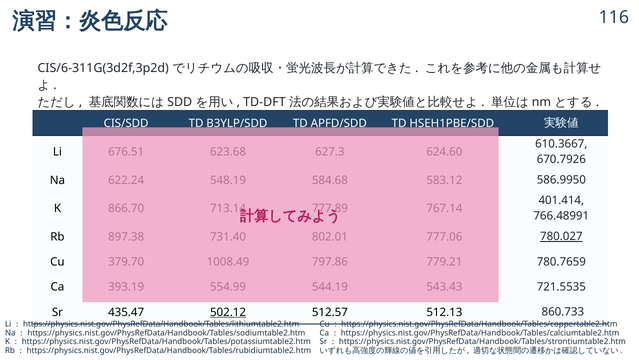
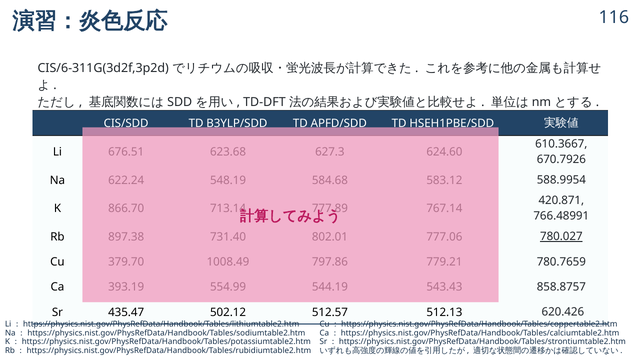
586.9950: 586.9950 -> 588.9954
401.414: 401.414 -> 420.871
721.5535: 721.5535 -> 858.8757
502.12 underline: present -> none
860.733: 860.733 -> 620.426
